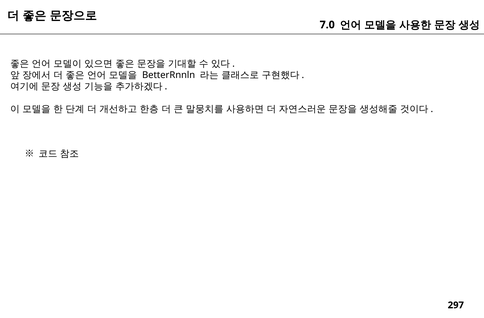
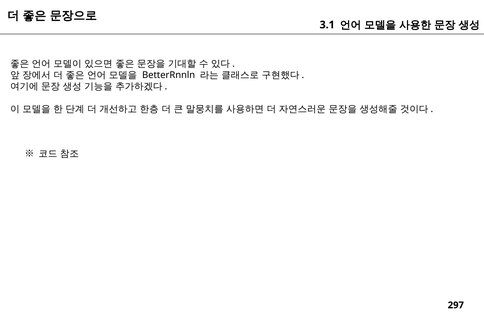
7.0: 7.0 -> 3.1
